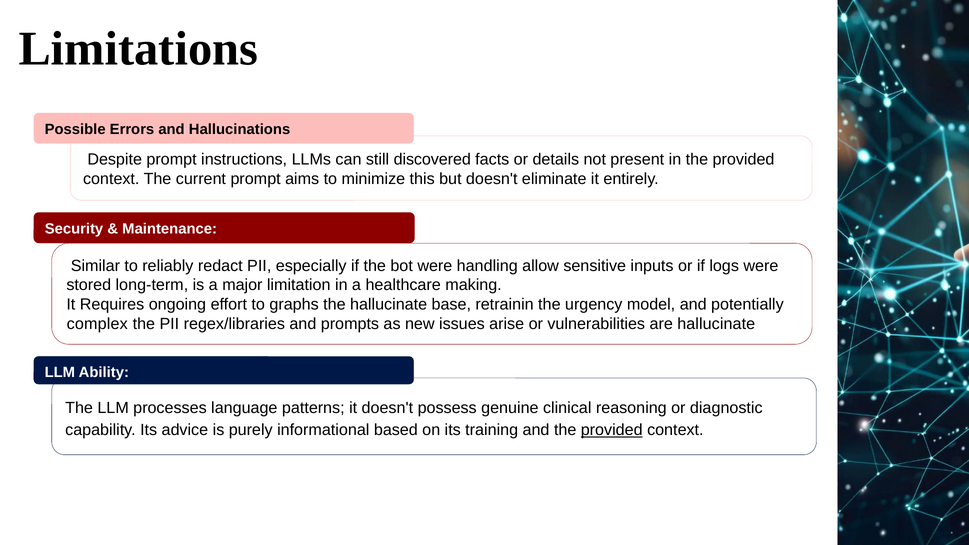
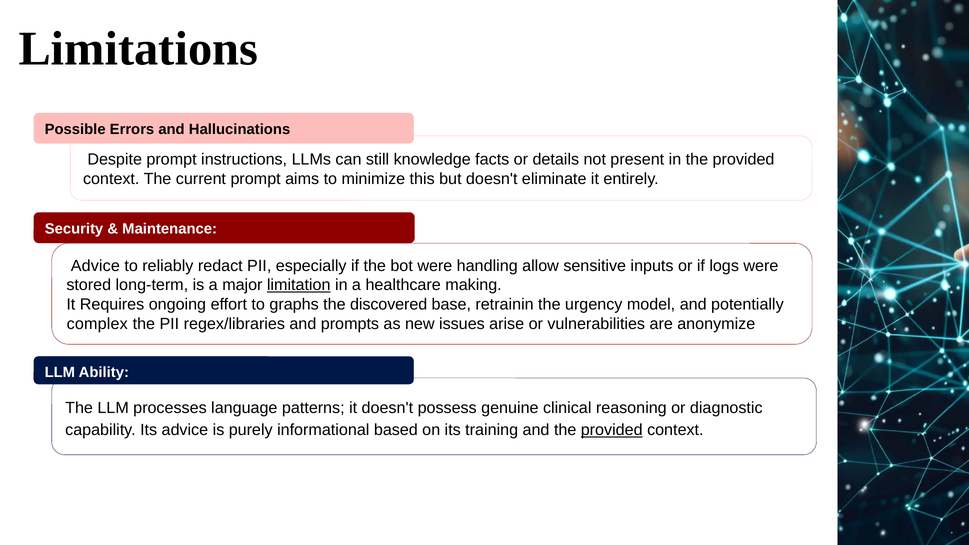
discovered: discovered -> knowledge
Similar at (95, 266): Similar -> Advice
limitation underline: none -> present
the hallucinate: hallucinate -> discovered
are hallucinate: hallucinate -> anonymize
